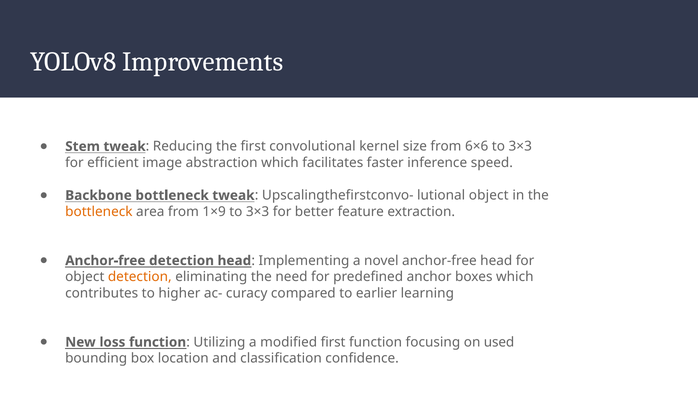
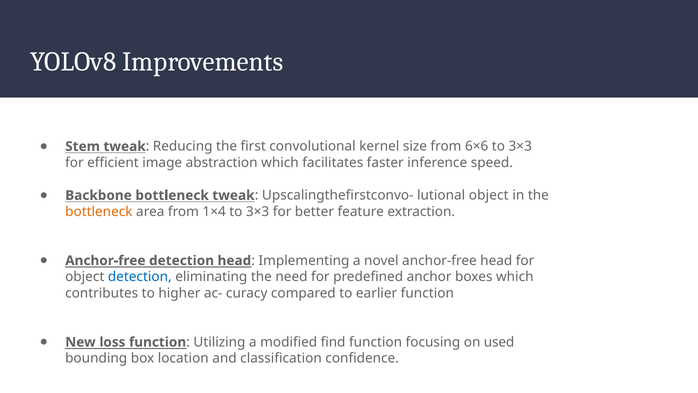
1×9: 1×9 -> 1×4
detection at (140, 277) colour: orange -> blue
earlier learning: learning -> function
modified first: first -> find
